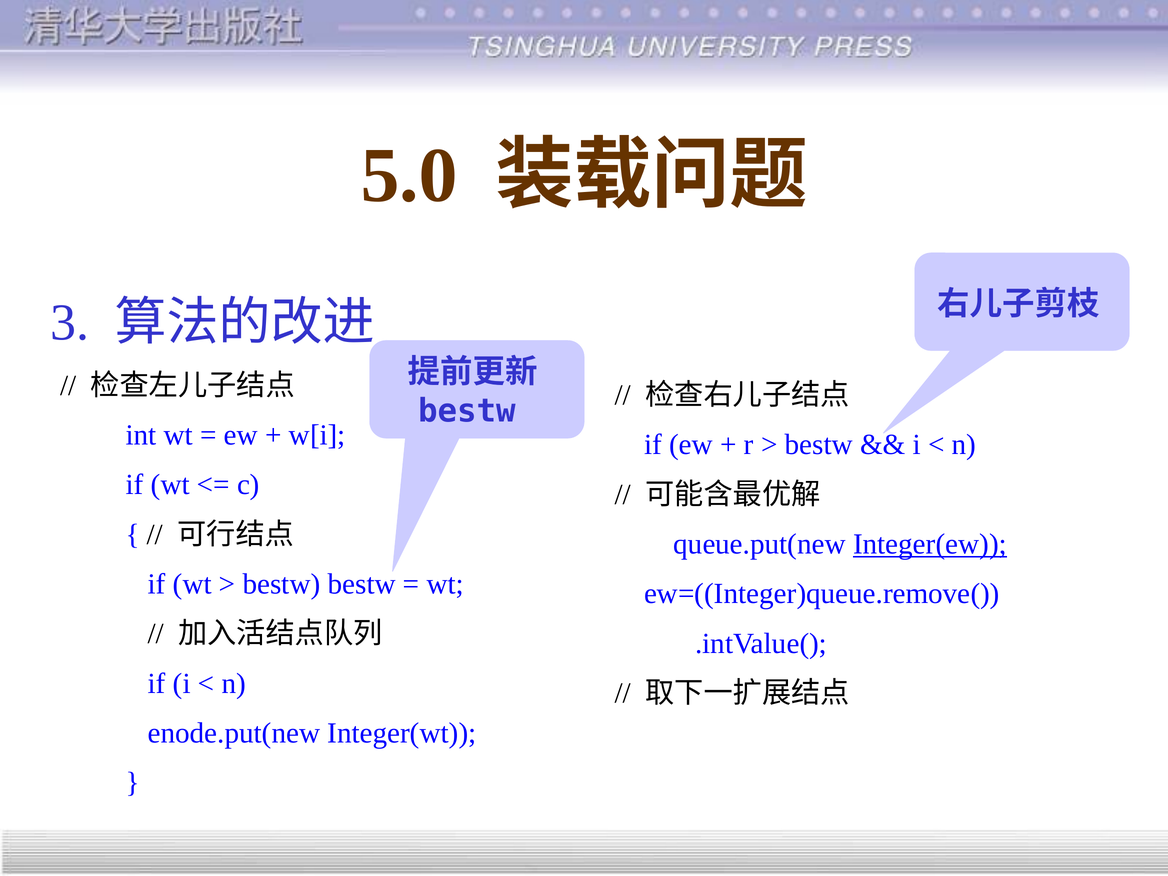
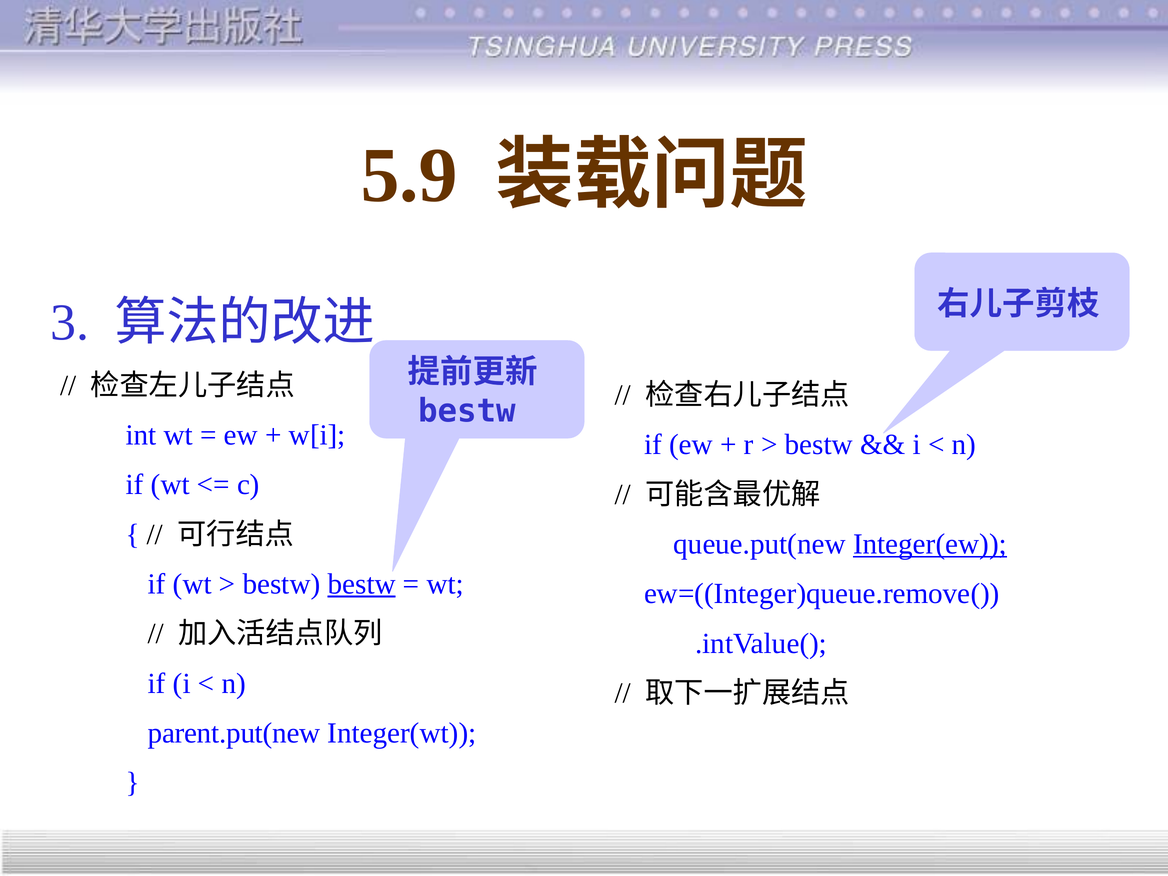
5.0: 5.0 -> 5.9
bestw at (362, 584) underline: none -> present
enode.put(new: enode.put(new -> parent.put(new
